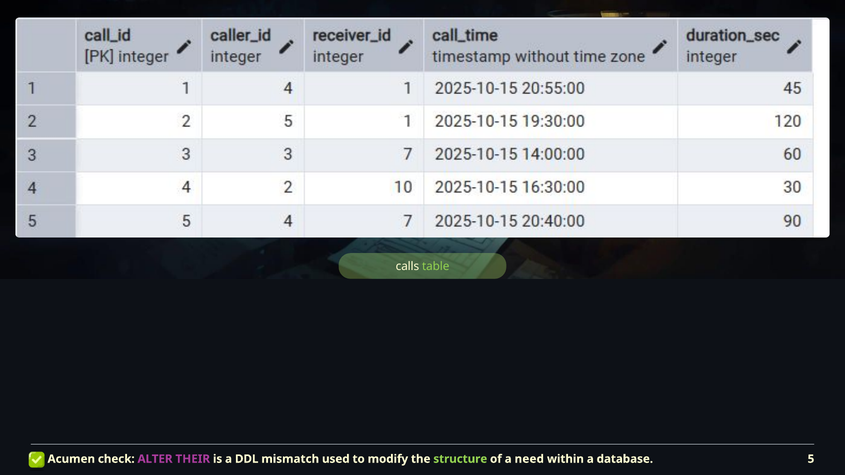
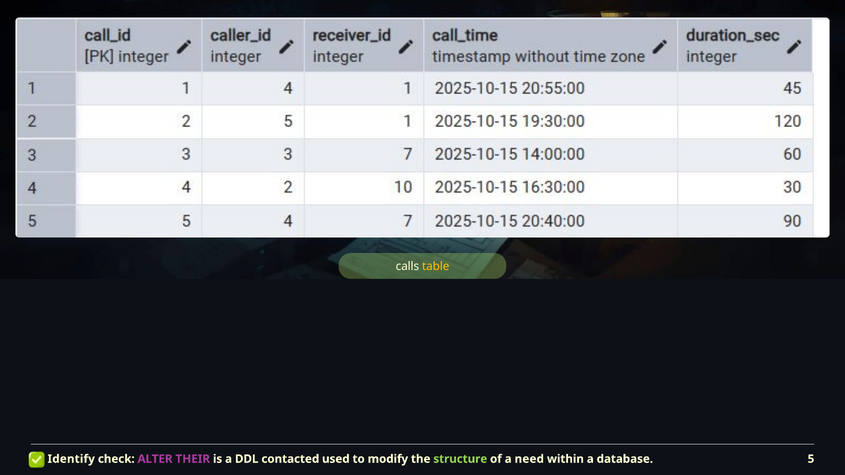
table colour: light green -> yellow
Acumen: Acumen -> Identify
mismatch: mismatch -> contacted
